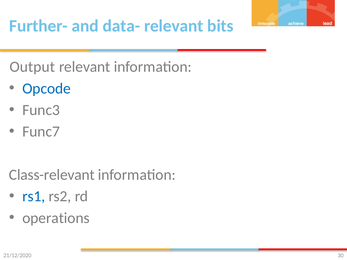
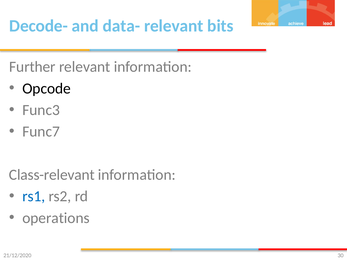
Further-: Further- -> Decode-
Output: Output -> Further
Opcode colour: blue -> black
